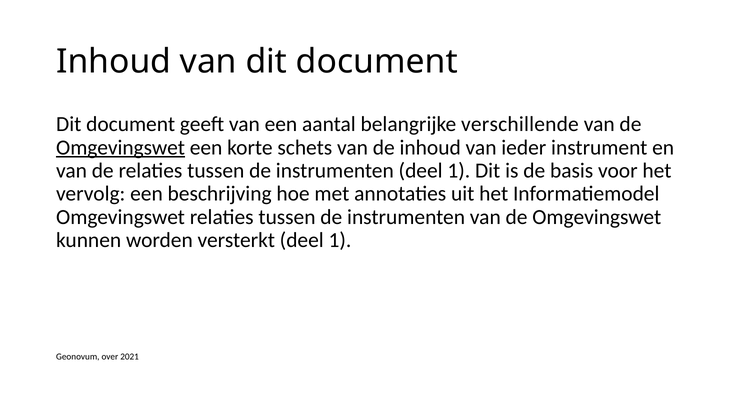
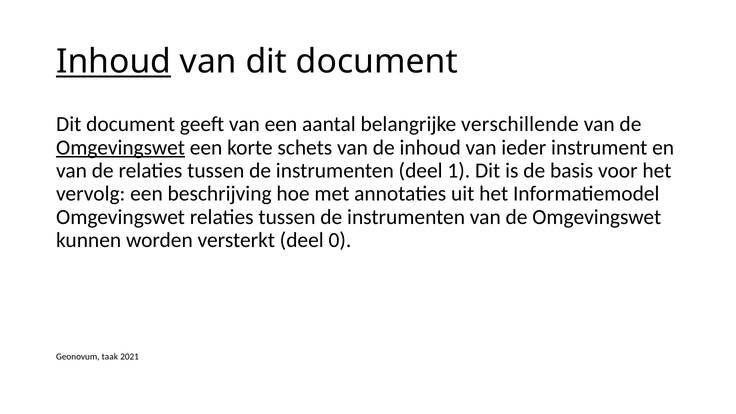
Inhoud at (114, 62) underline: none -> present
versterkt deel 1: 1 -> 0
over: over -> taak
